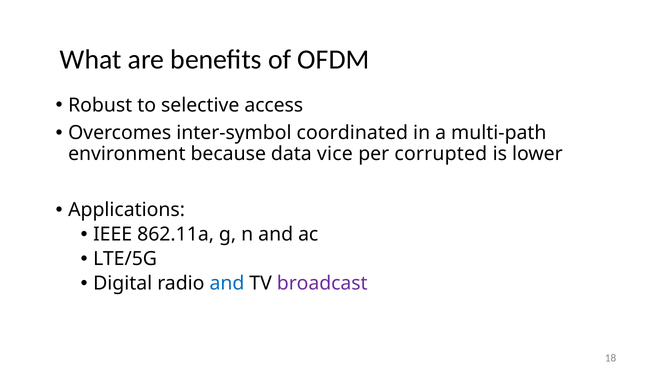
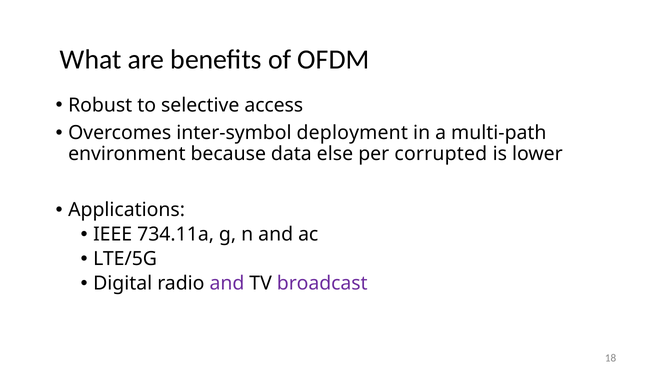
coordinated: coordinated -> deployment
vice: vice -> else
862.11a: 862.11a -> 734.11a
and at (227, 284) colour: blue -> purple
